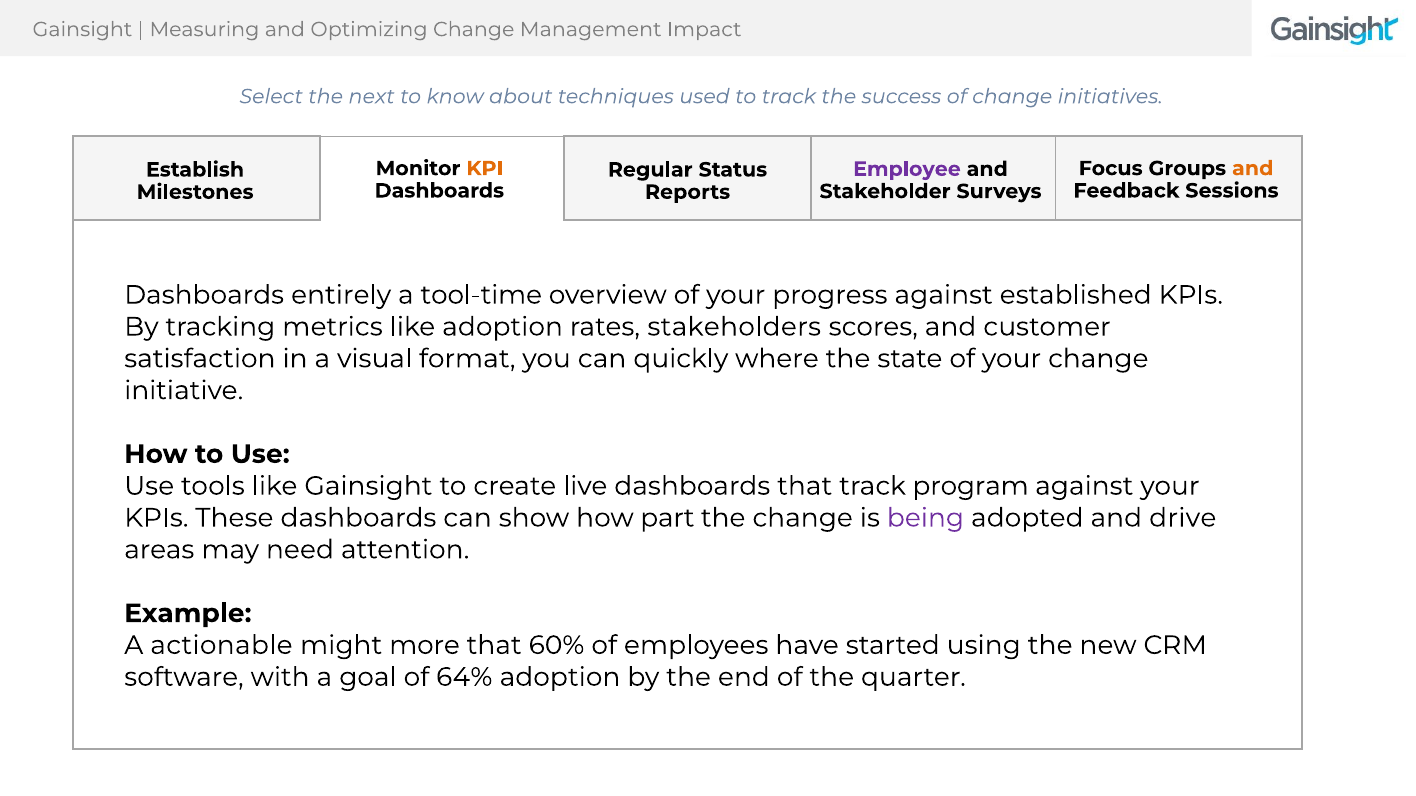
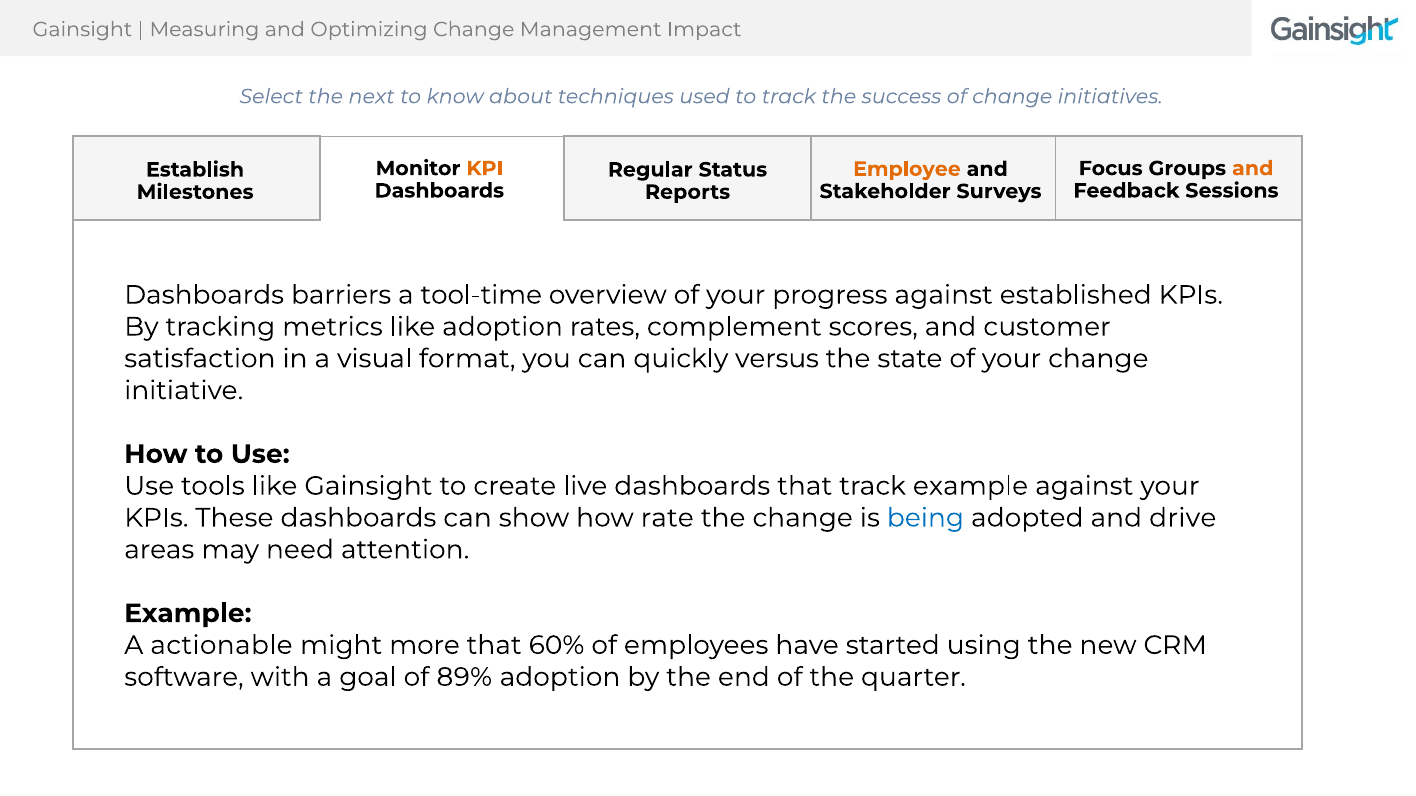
Employee colour: purple -> orange
entirely: entirely -> barriers
stakeholders: stakeholders -> complement
where: where -> versus
track program: program -> example
part: part -> rate
being colour: purple -> blue
64%: 64% -> 89%
